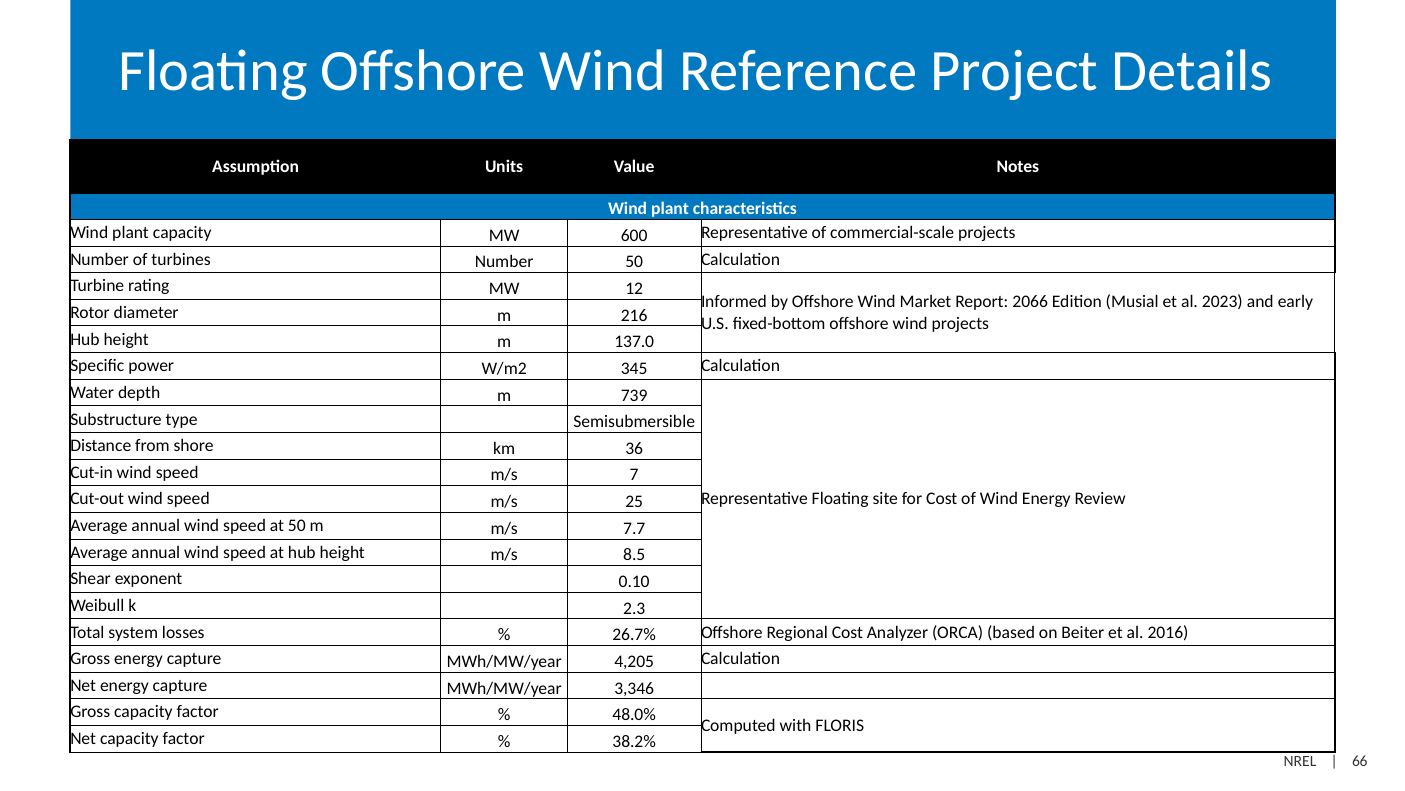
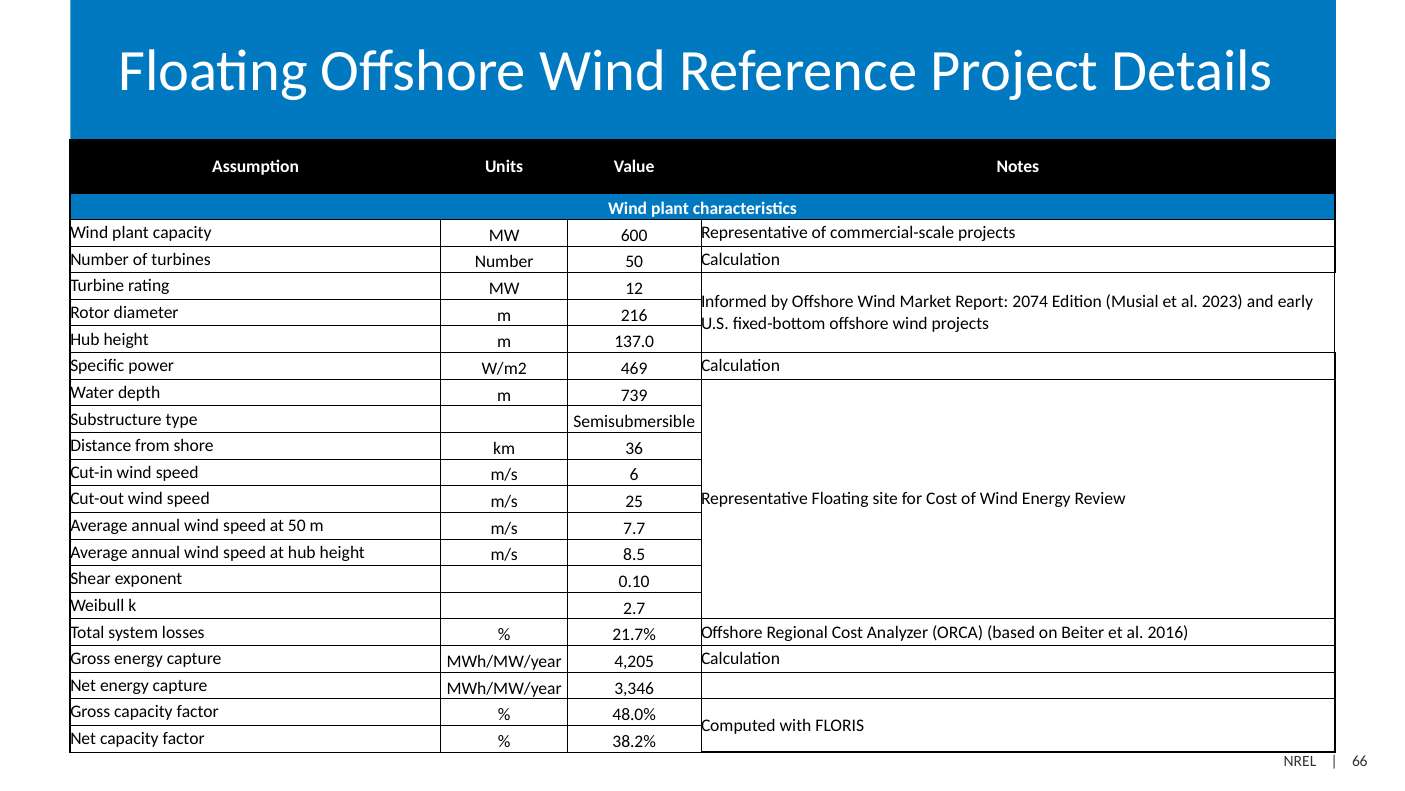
2066: 2066 -> 2074
345: 345 -> 469
7: 7 -> 6
2.3: 2.3 -> 2.7
26.7%: 26.7% -> 21.7%
